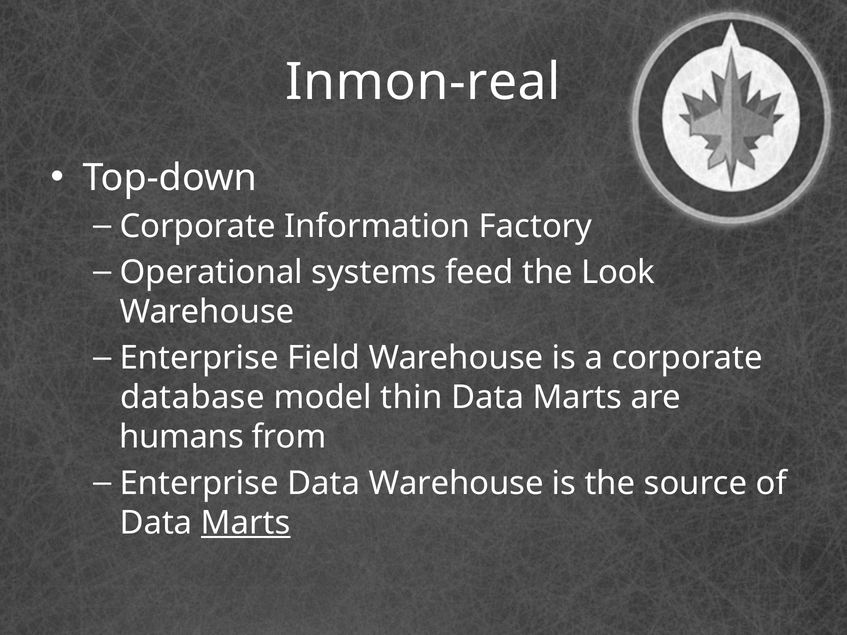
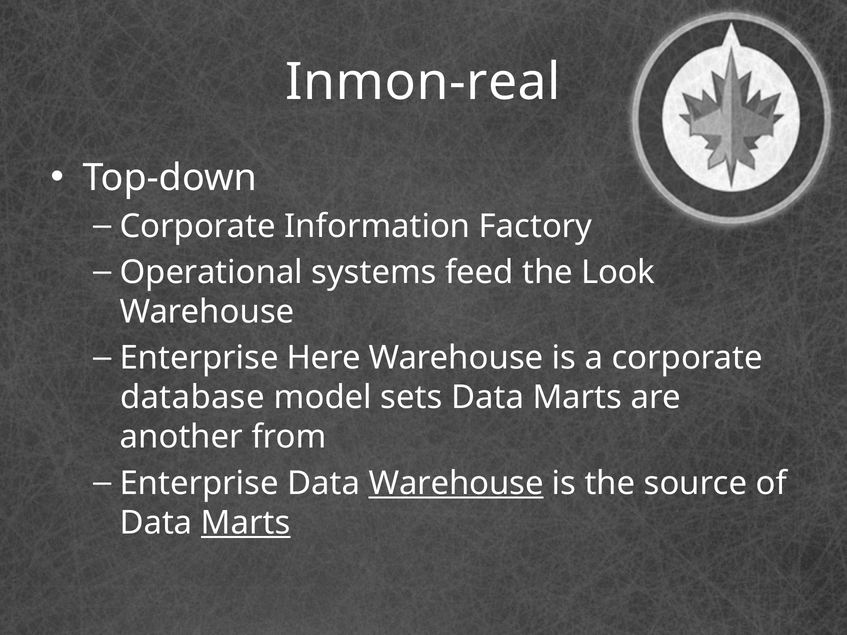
Field: Field -> Here
thin: thin -> sets
humans: humans -> another
Warehouse at (456, 483) underline: none -> present
